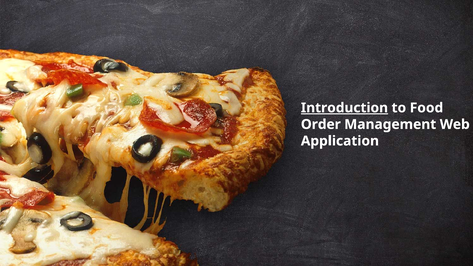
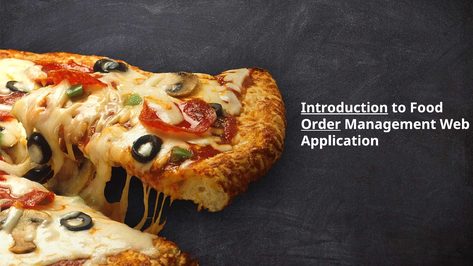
Order underline: none -> present
